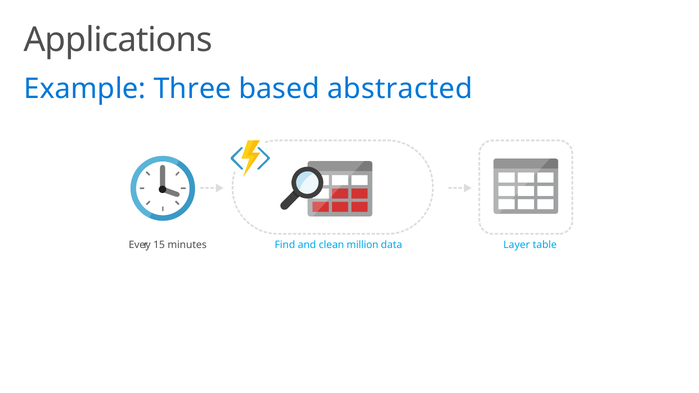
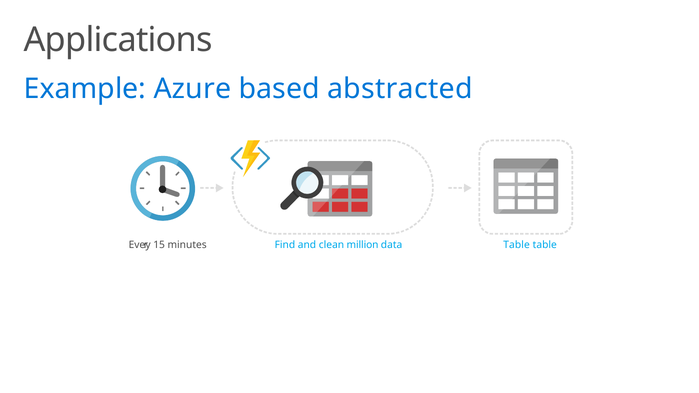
Three: Three -> Azure
minutes Layer: Layer -> Table
